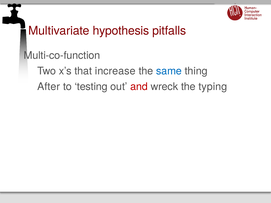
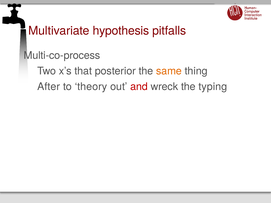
Multi-co-function: Multi-co-function -> Multi-co-process
increase: increase -> posterior
same colour: blue -> orange
testing: testing -> theory
